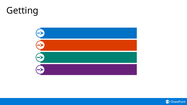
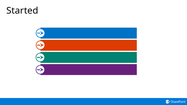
Getting: Getting -> Started
